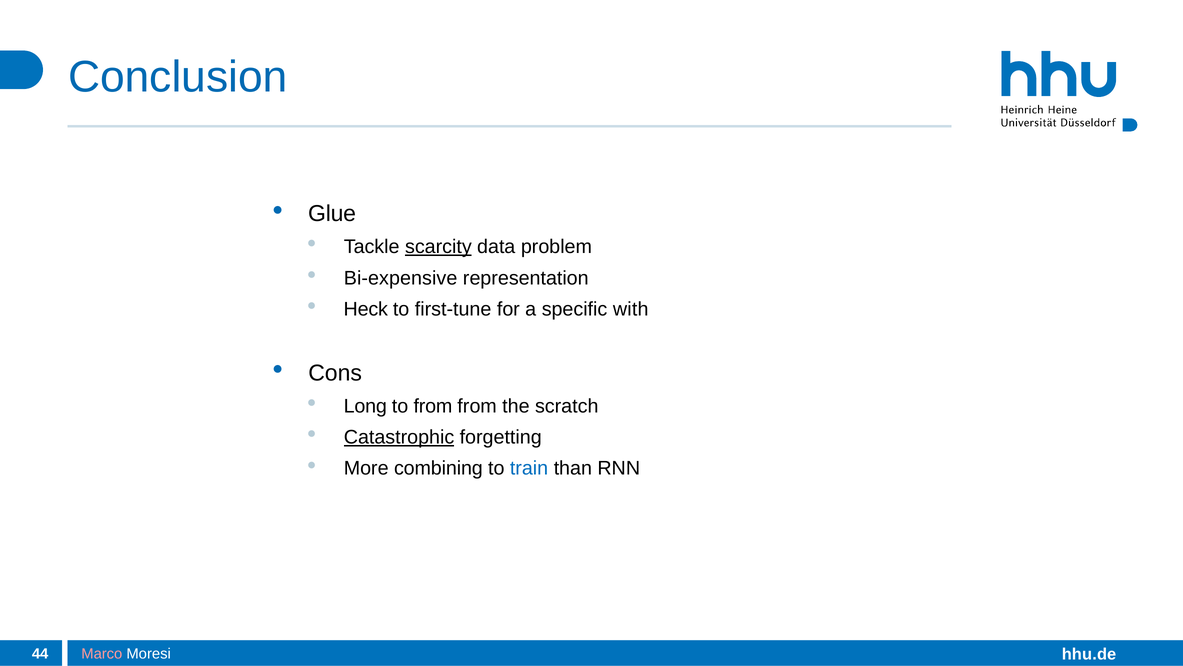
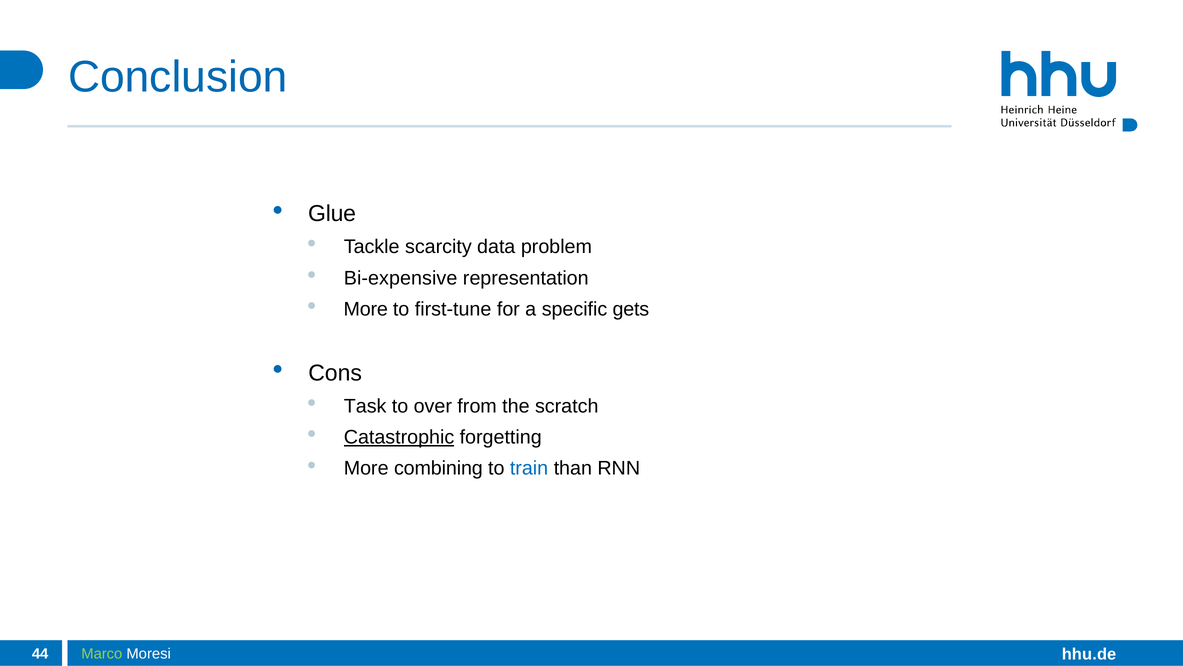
scarcity underline: present -> none
Heck at (366, 309): Heck -> More
with: with -> gets
Long: Long -> Task
to from: from -> over
Marco colour: pink -> light green
